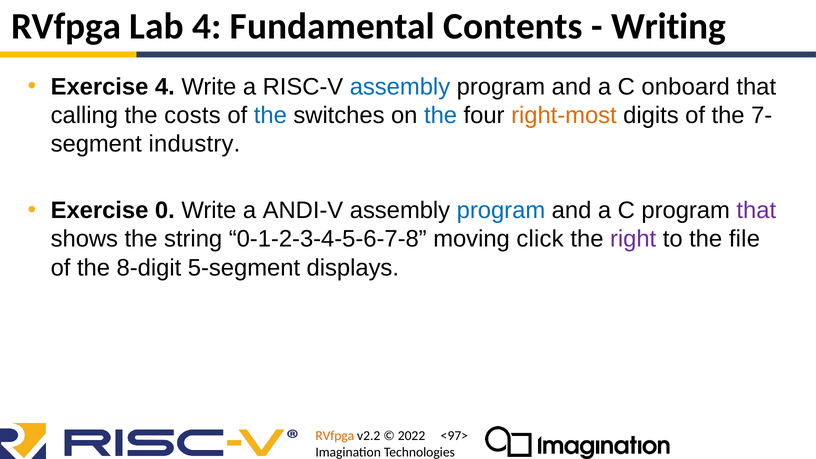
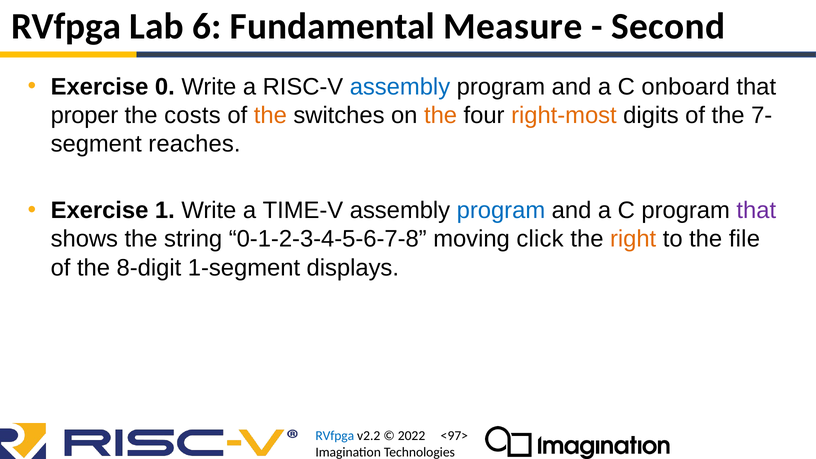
Lab 4: 4 -> 6
Contents: Contents -> Measure
Writing: Writing -> Second
Exercise 4: 4 -> 0
calling: calling -> proper
the at (270, 115) colour: blue -> orange
the at (441, 115) colour: blue -> orange
industry: industry -> reaches
0: 0 -> 1
ANDI-V: ANDI-V -> TIME-V
right colour: purple -> orange
5-segment: 5-segment -> 1-segment
RVfpga at (335, 436) colour: orange -> blue
